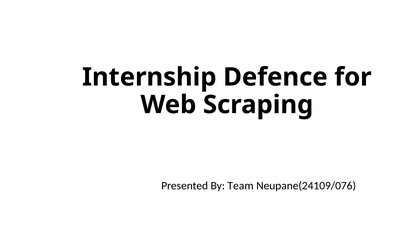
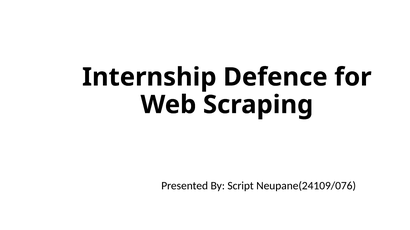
Team: Team -> Script
